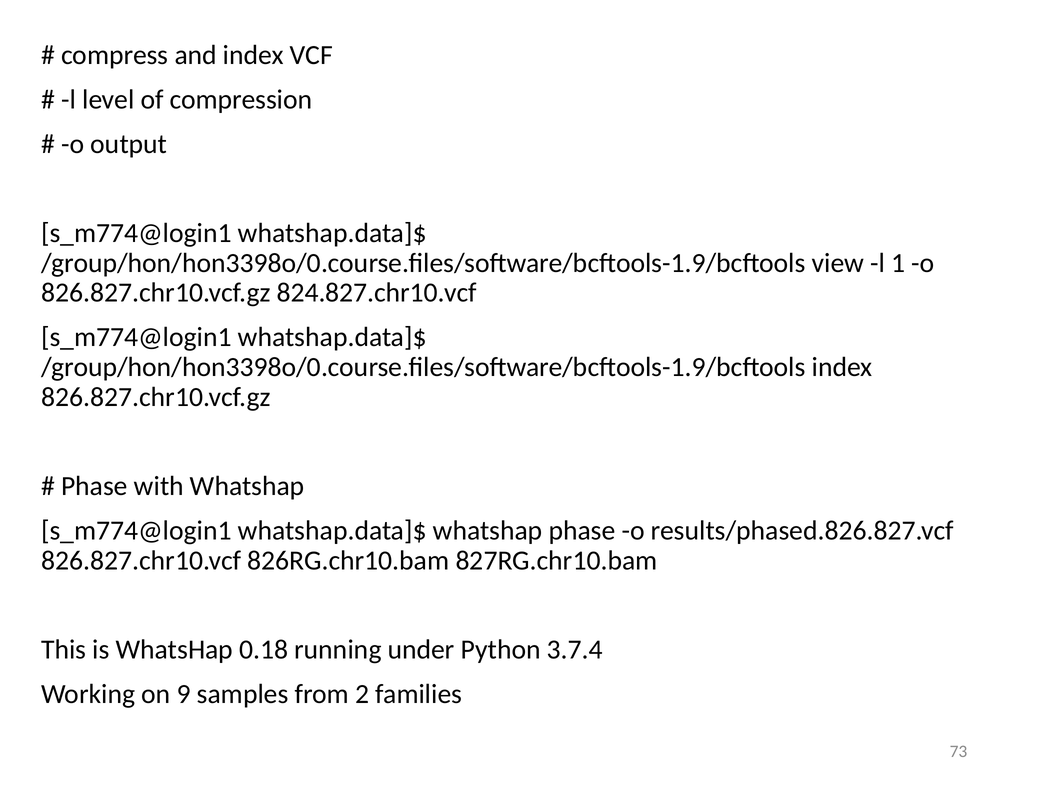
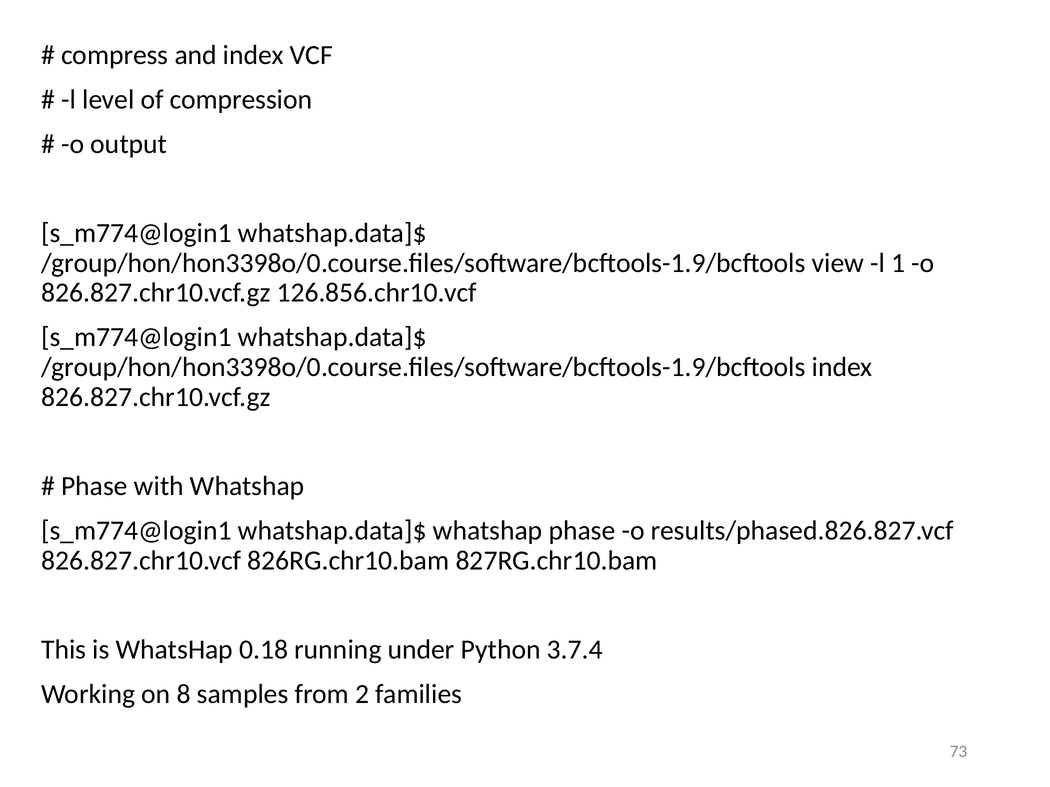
824.827.chr10.vcf: 824.827.chr10.vcf -> 126.856.chr10.vcf
9: 9 -> 8
